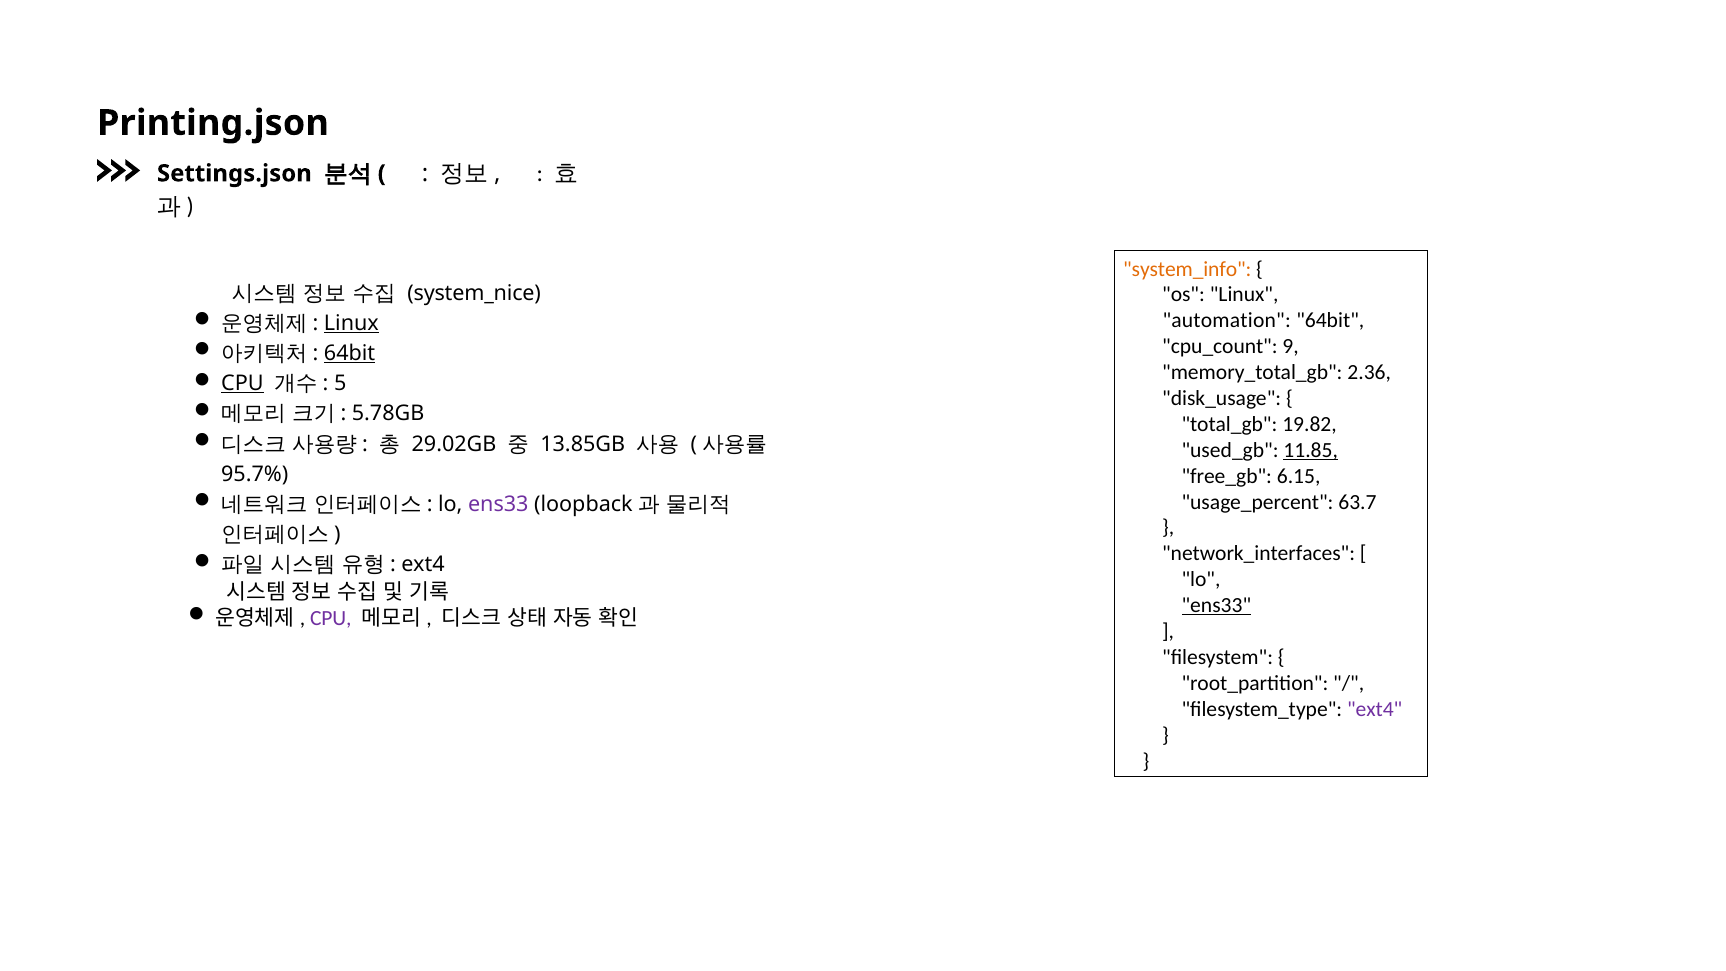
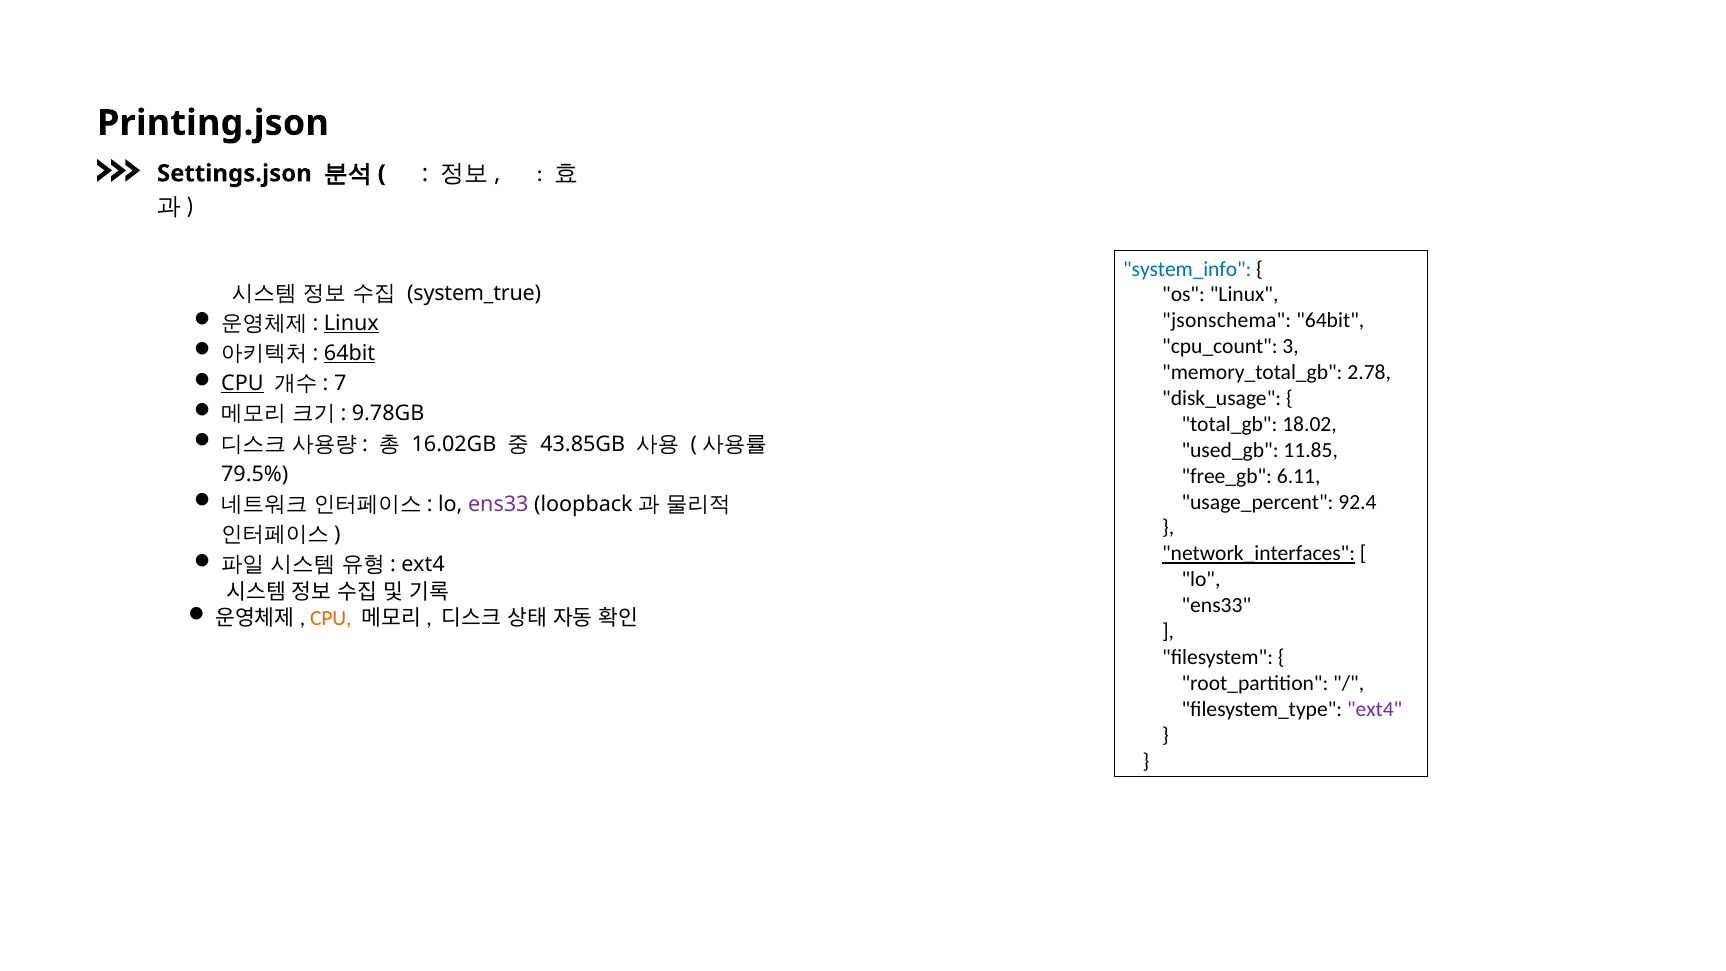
system_info colour: orange -> blue
system_nice: system_nice -> system_true
automation: automation -> jsonschema
9: 9 -> 3
2.36: 2.36 -> 2.78
5: 5 -> 7
5.78GB: 5.78GB -> 9.78GB
19.82: 19.82 -> 18.02
29.02GB: 29.02GB -> 16.02GB
13.85GB: 13.85GB -> 43.85GB
11.85 underline: present -> none
6.15: 6.15 -> 6.11
95.7%: 95.7% -> 79.5%
63.7: 63.7 -> 92.4
network_interfaces underline: none -> present
ens33 at (1216, 605) underline: present -> none
CPU at (331, 618) colour: purple -> orange
